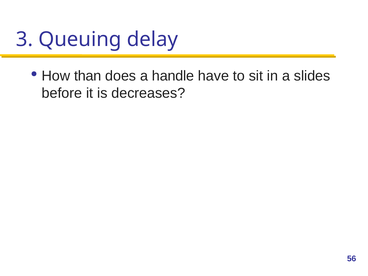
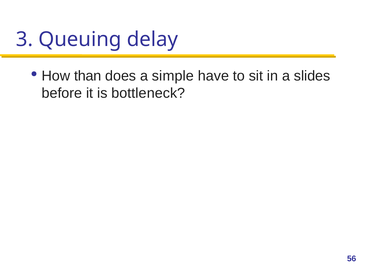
handle: handle -> simple
decreases: decreases -> bottleneck
